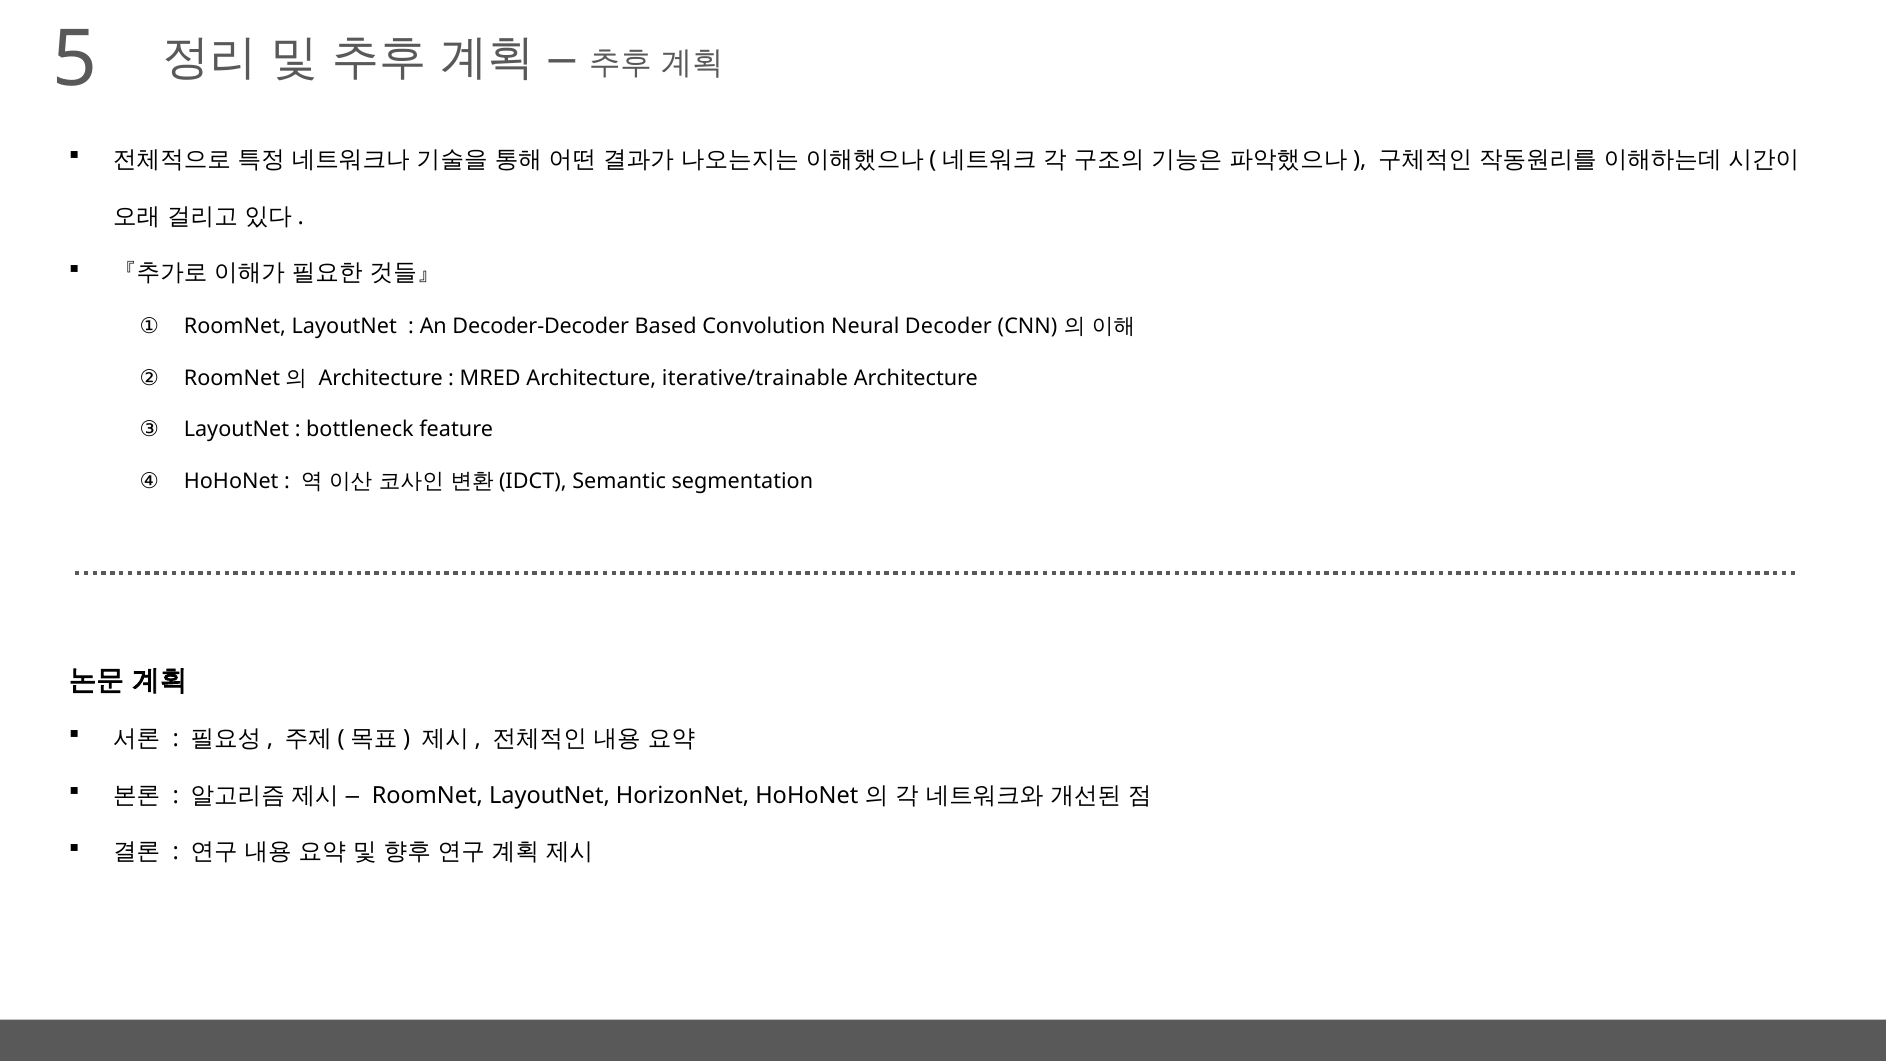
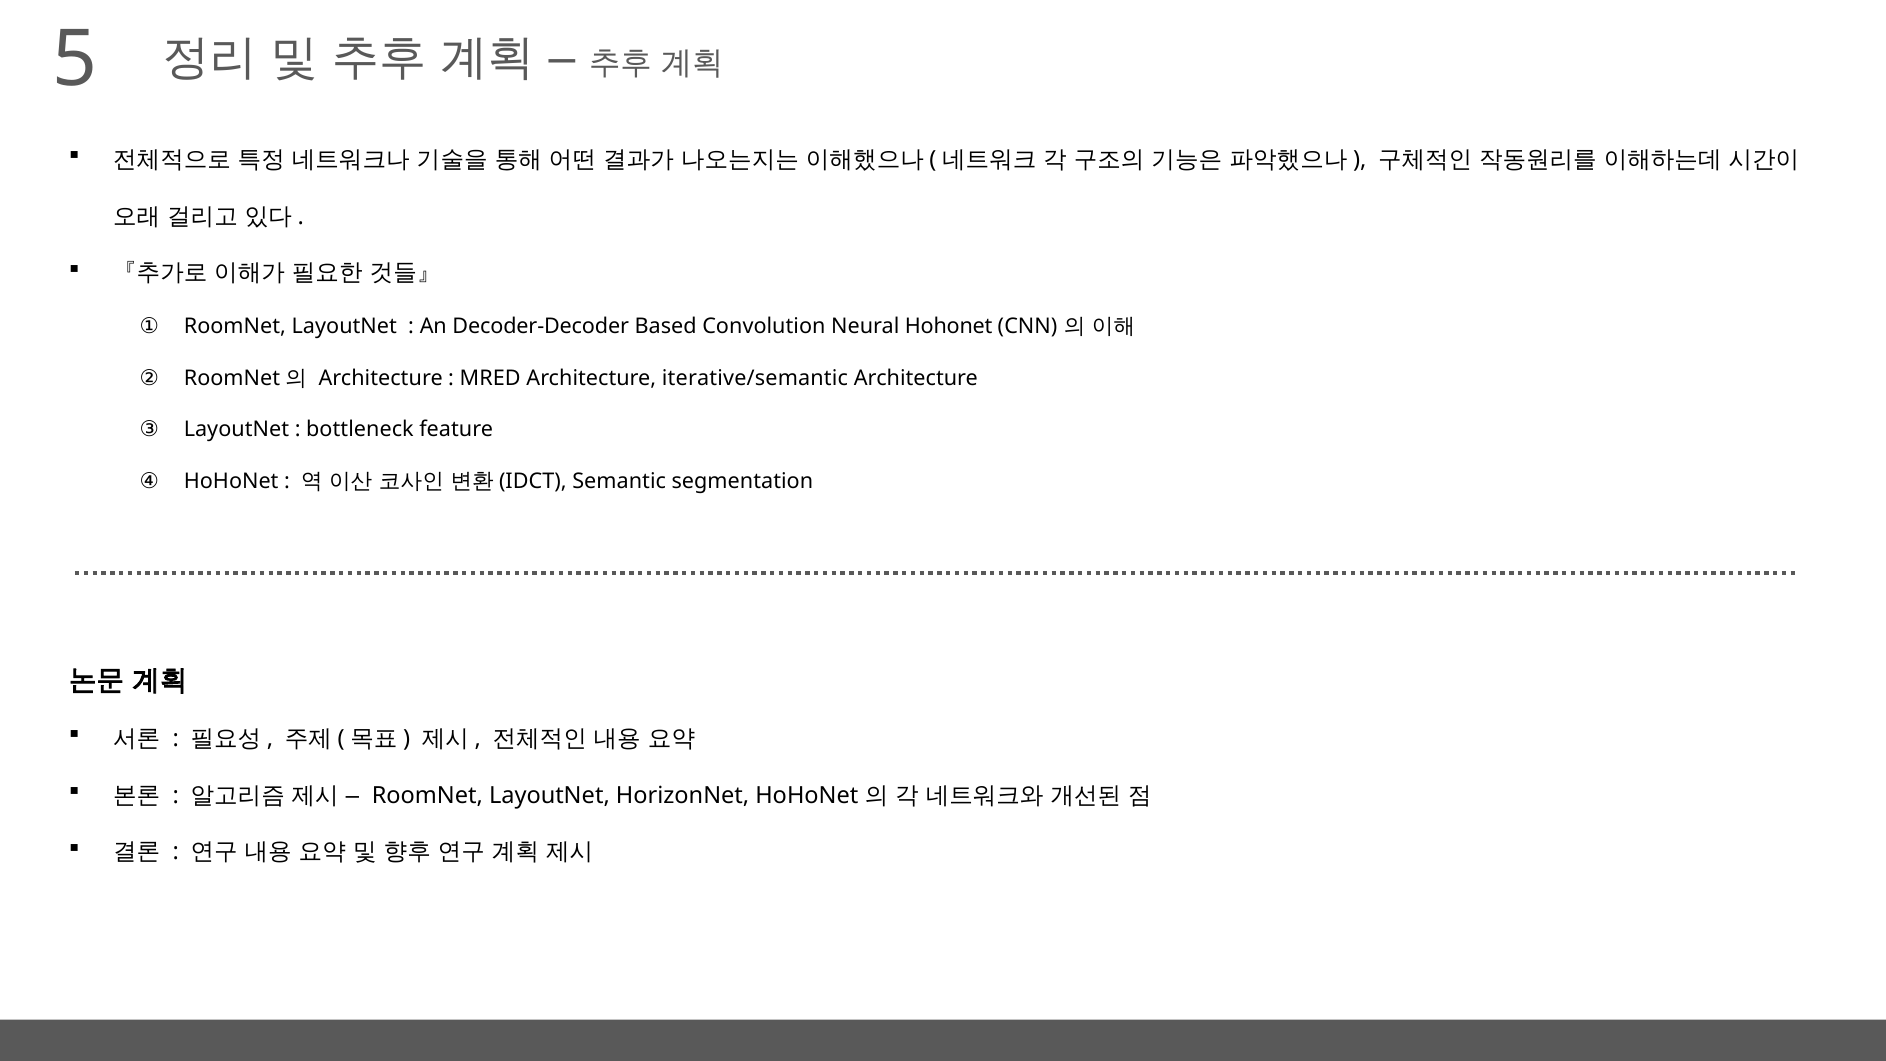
Neural Decoder: Decoder -> Hohonet
iterative/trainable: iterative/trainable -> iterative/semantic
